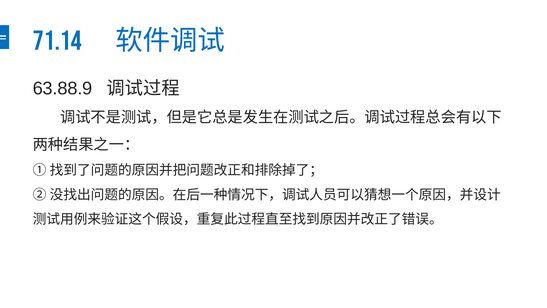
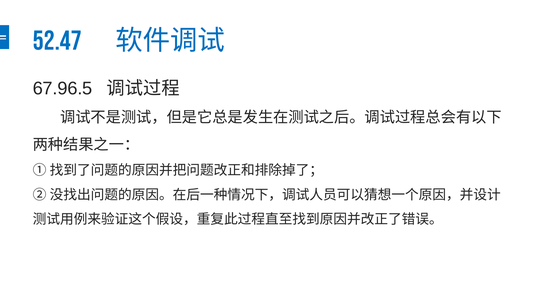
71.14: 71.14 -> 52.47
63.88.9: 63.88.9 -> 67.96.5
